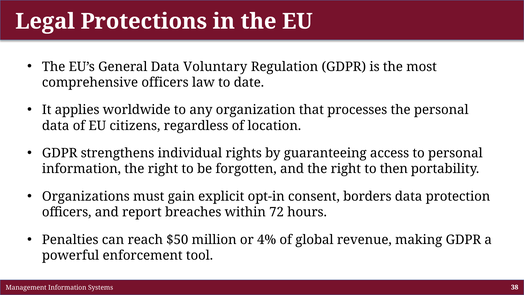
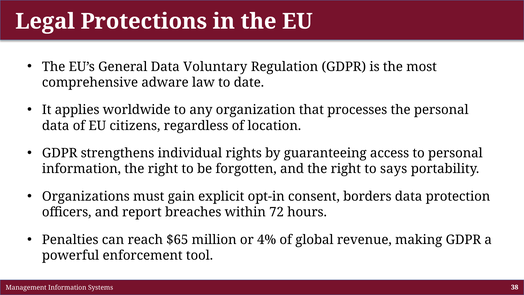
comprehensive officers: officers -> adware
then: then -> says
$50: $50 -> $65
